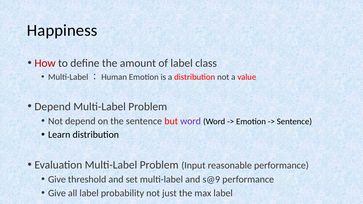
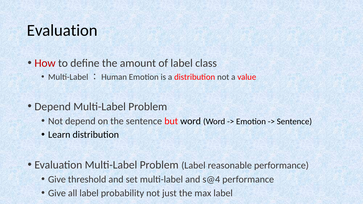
Happiness at (62, 31): Happiness -> Evaluation
word at (191, 121) colour: purple -> black
Problem Input: Input -> Label
s@9: s@9 -> s@4
